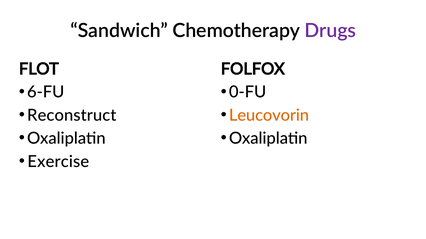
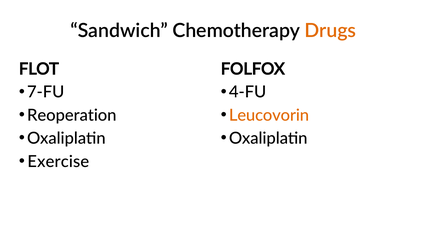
Drugs colour: purple -> orange
6-FU: 6-FU -> 7-FU
0-FU: 0-FU -> 4-FU
Reconstruct: Reconstruct -> Reoperation
